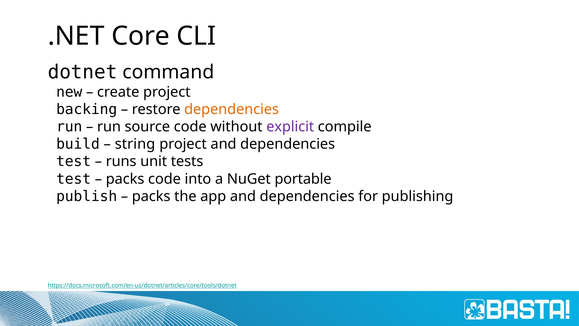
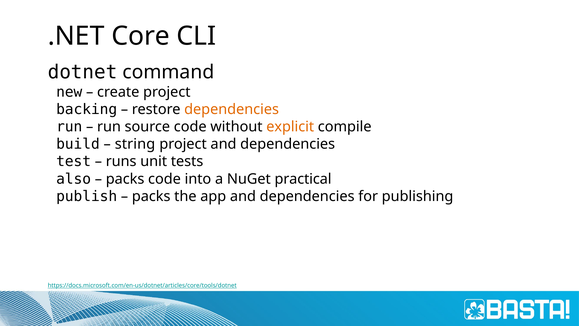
explicit colour: purple -> orange
test at (74, 179): test -> also
portable: portable -> practical
